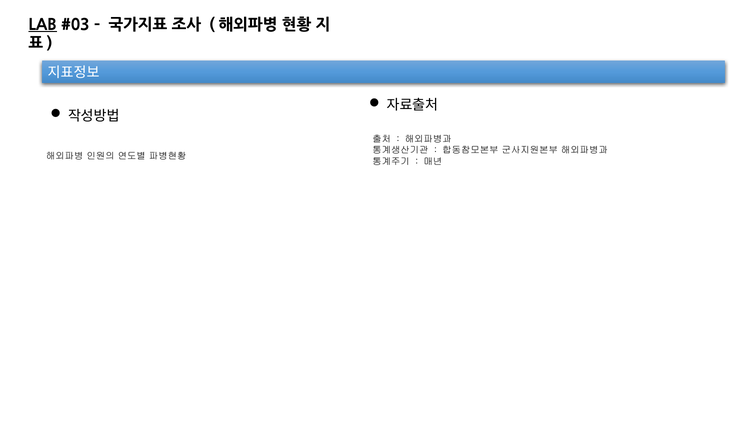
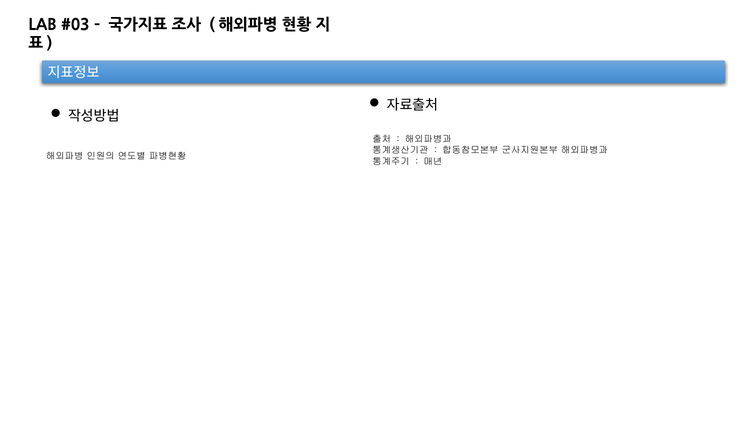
LAB underline: present -> none
